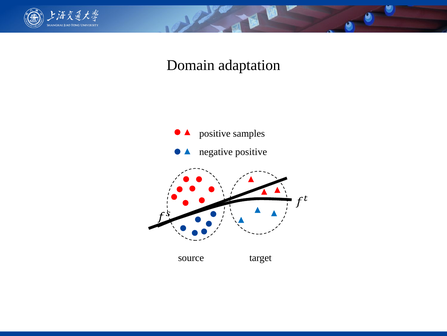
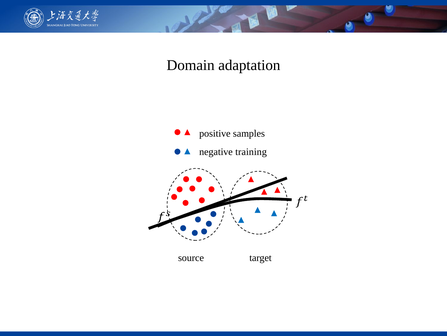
negative positive: positive -> training
